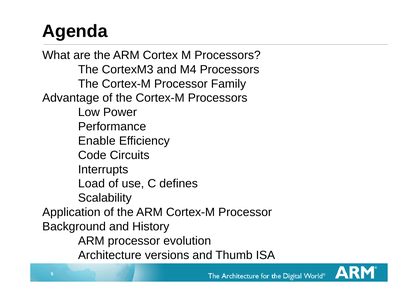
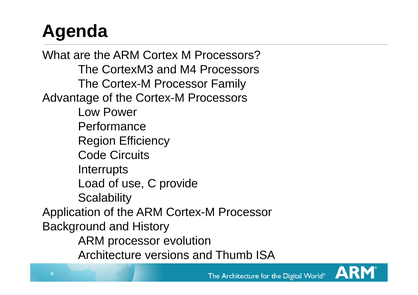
Enable: Enable -> Region
defines: defines -> provide
